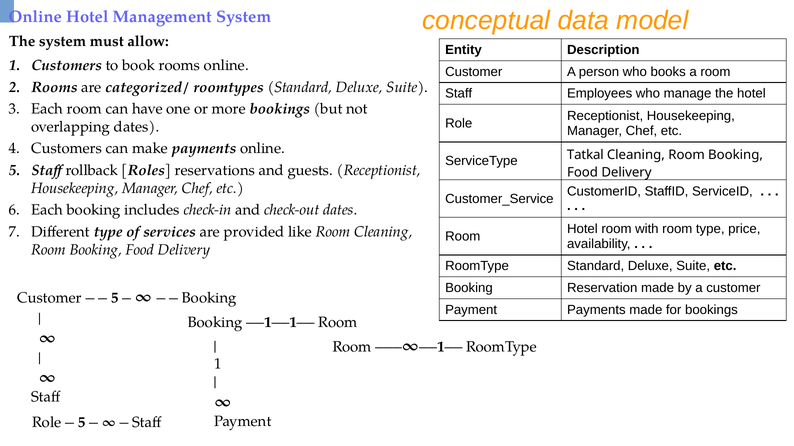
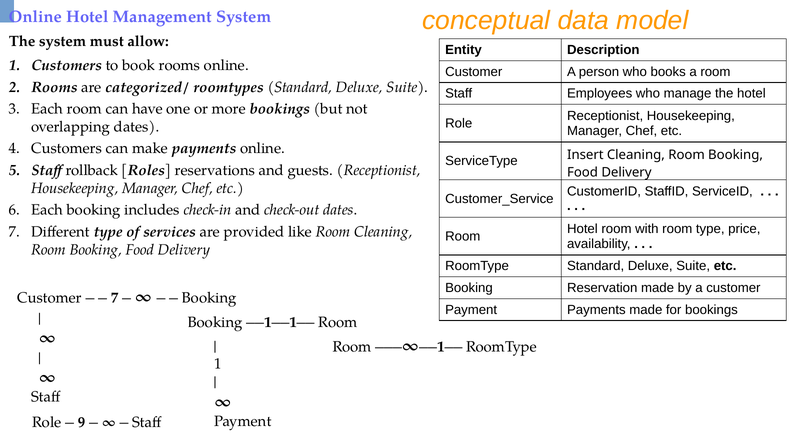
Tatkal: Tatkal -> Insert
5 at (115, 298): 5 -> 7
5 at (82, 423): 5 -> 9
